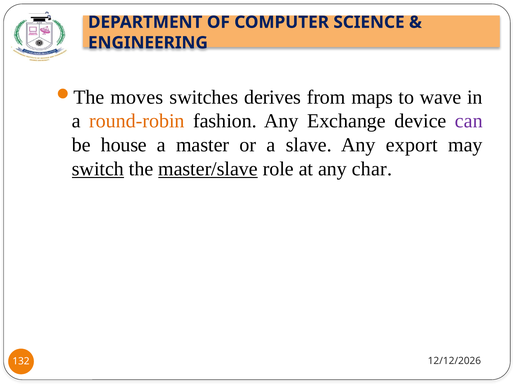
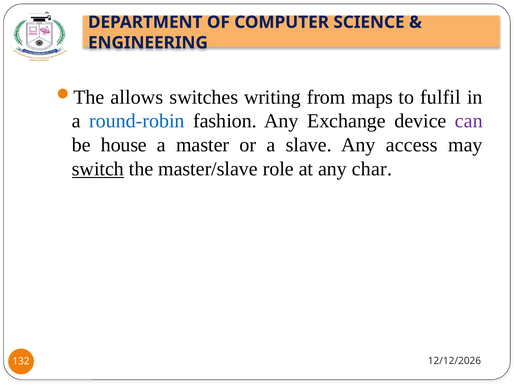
moves: moves -> allows
derives: derives -> writing
wave: wave -> fulfil
round-robin colour: orange -> blue
export: export -> access
master/slave underline: present -> none
